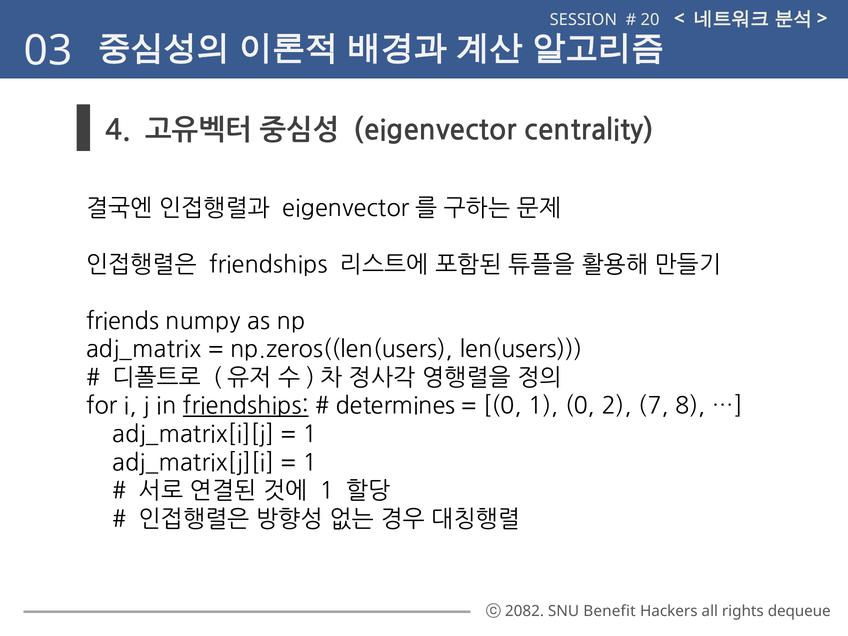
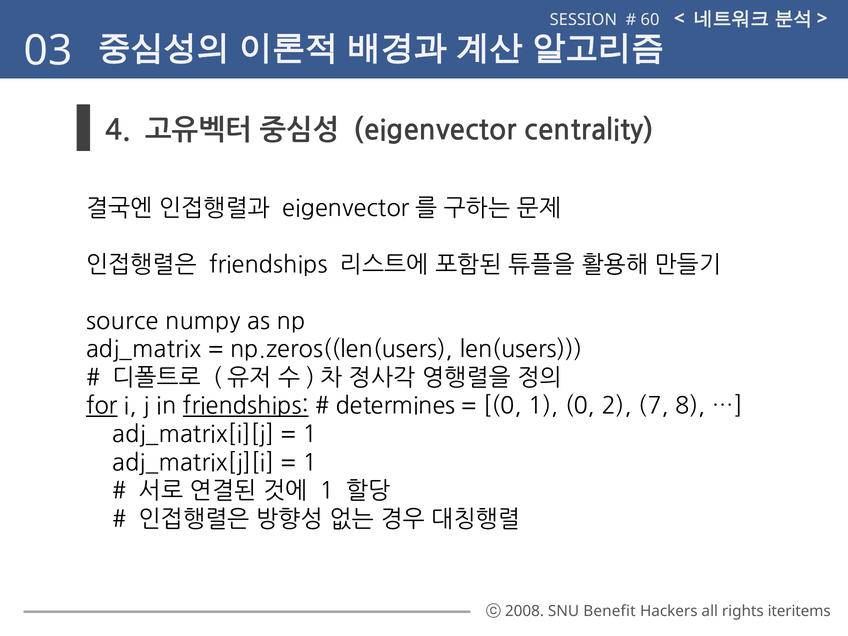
20: 20 -> 60
friends: friends -> source
for underline: none -> present
2082: 2082 -> 2008
dequeue: dequeue -> iteritems
